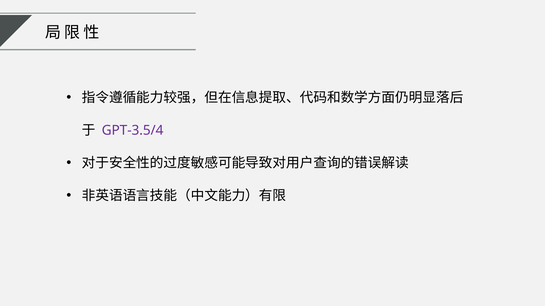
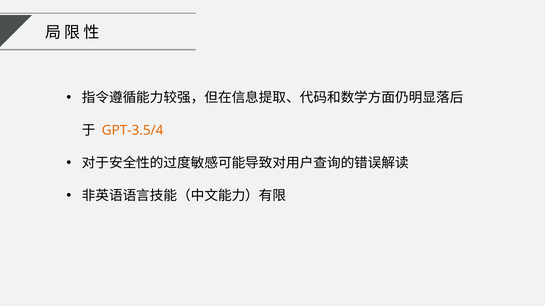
GPT-3.5/4 colour: purple -> orange
